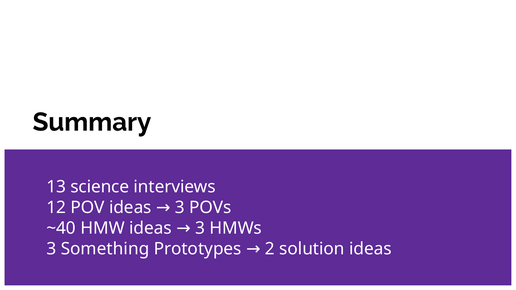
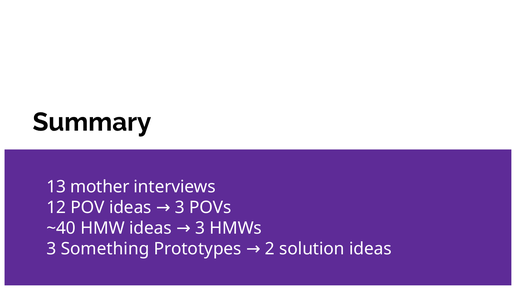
science: science -> mother
